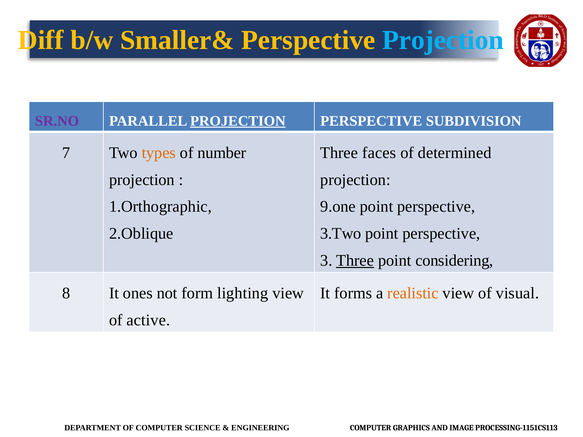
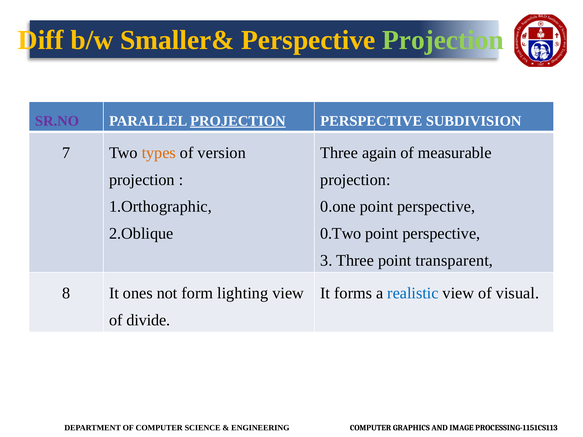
Projection at (443, 40) colour: light blue -> light green
number: number -> version
faces: faces -> again
determined: determined -> measurable
9.one: 9.one -> 0.one
3.Two: 3.Two -> 0.Two
Three at (355, 261) underline: present -> none
considering: considering -> transparent
realistic colour: orange -> blue
active: active -> divide
